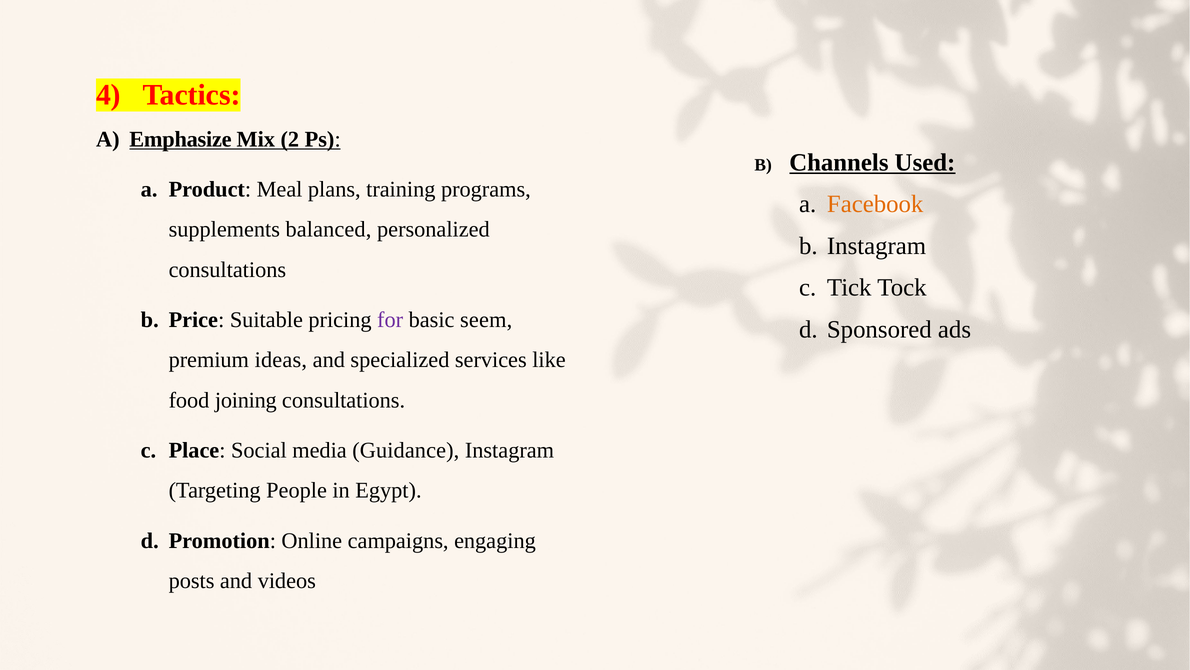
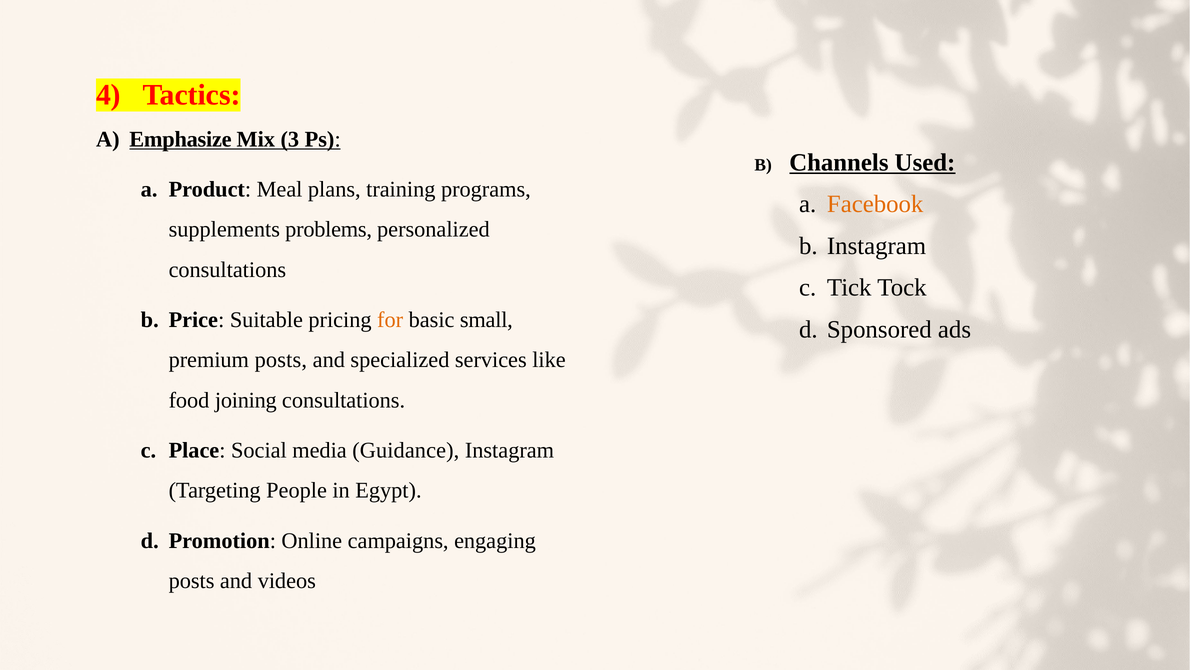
2: 2 -> 3
balanced: balanced -> problems
for colour: purple -> orange
seem: seem -> small
premium ideas: ideas -> posts
